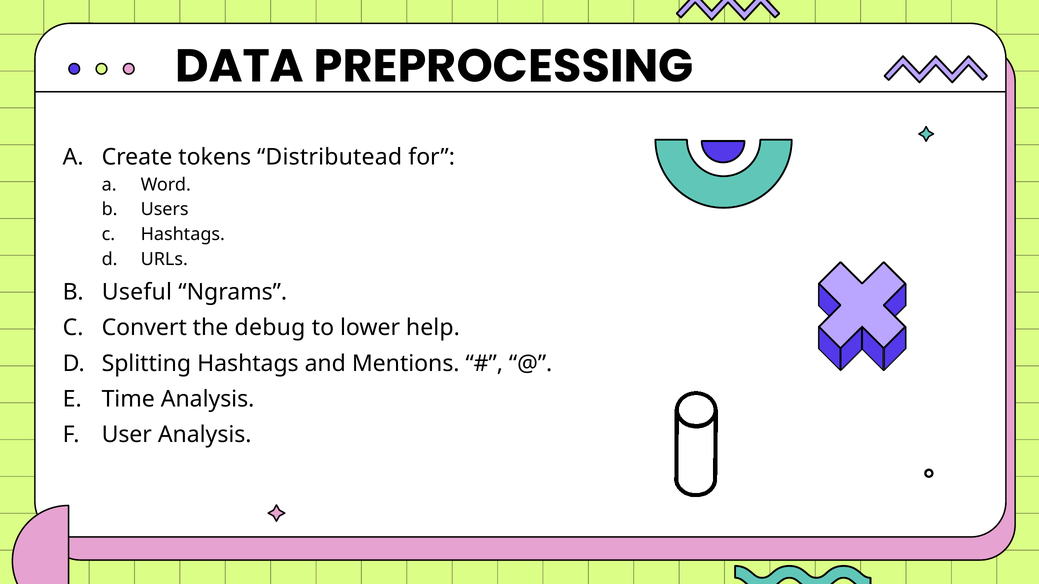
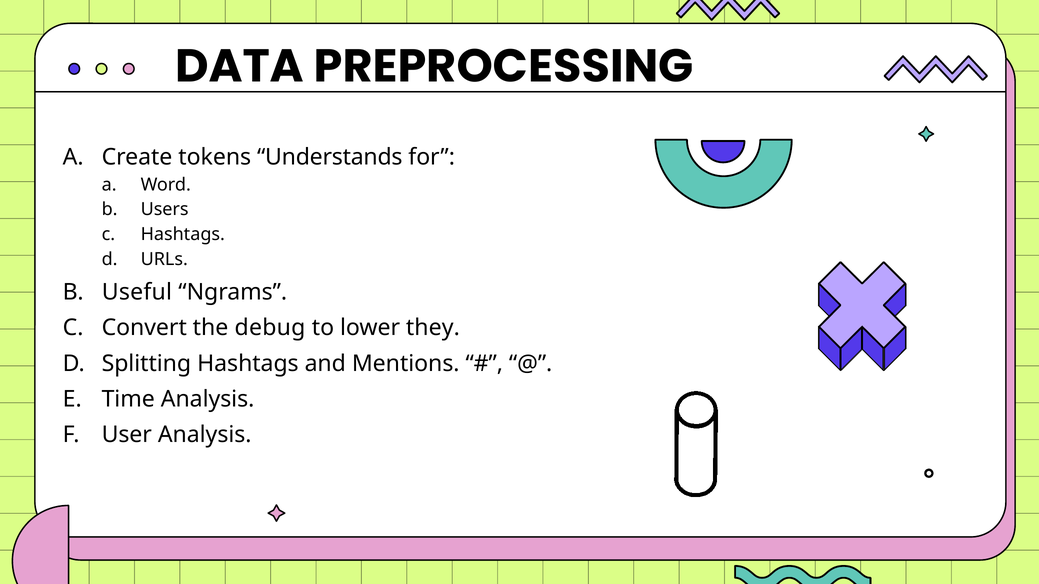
Distributead: Distributead -> Understands
help: help -> they
